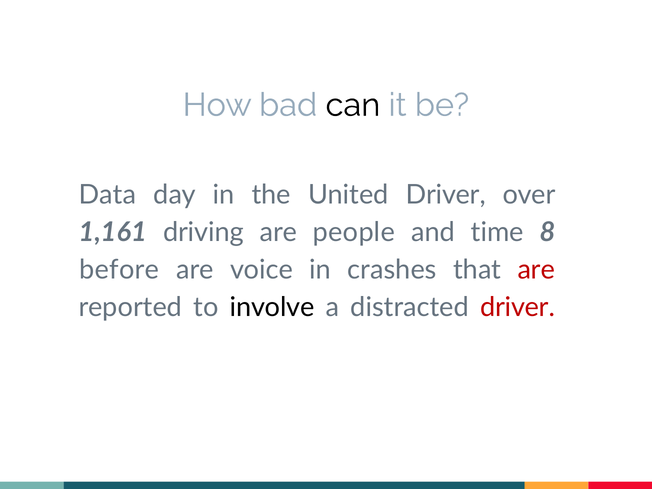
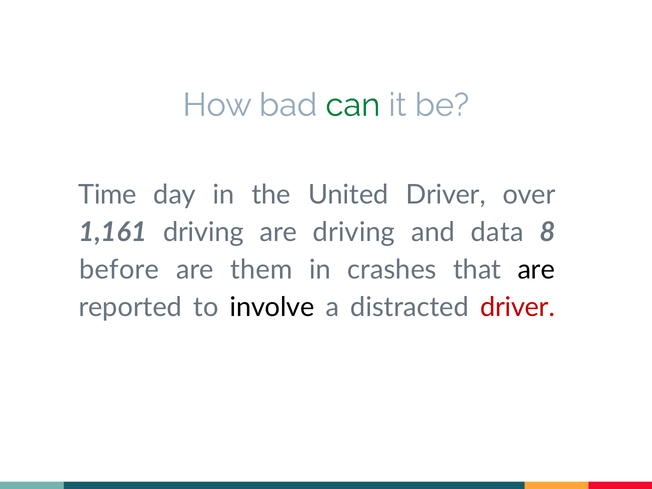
can colour: black -> green
Data: Data -> Time
are people: people -> driving
time: time -> data
voice: voice -> them
are at (536, 270) colour: red -> black
